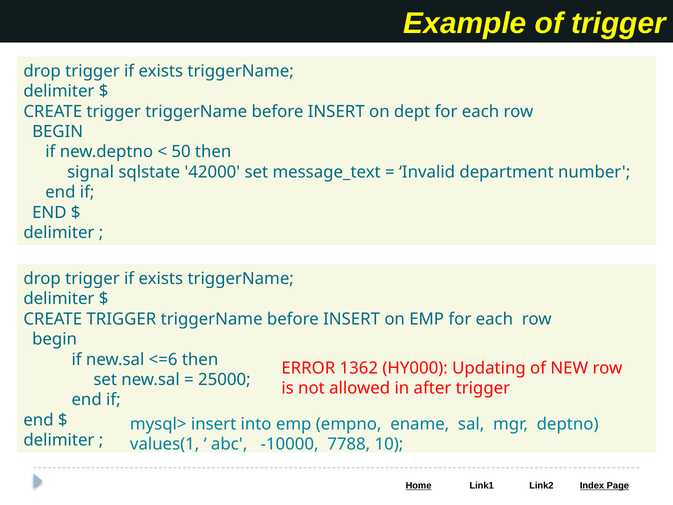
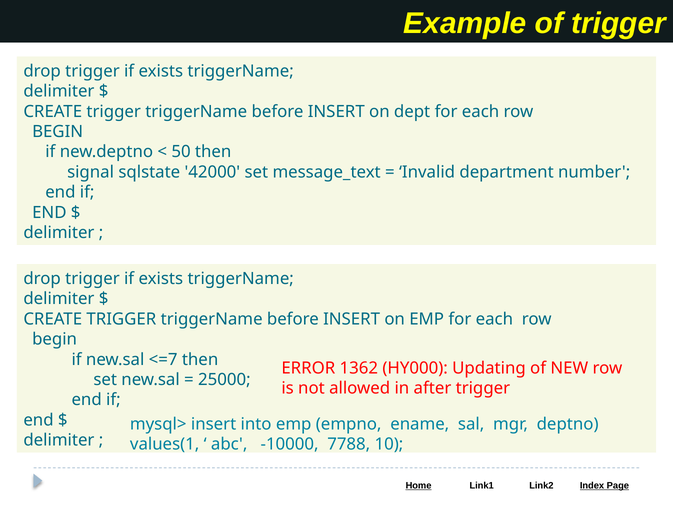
<=6: <=6 -> <=7
